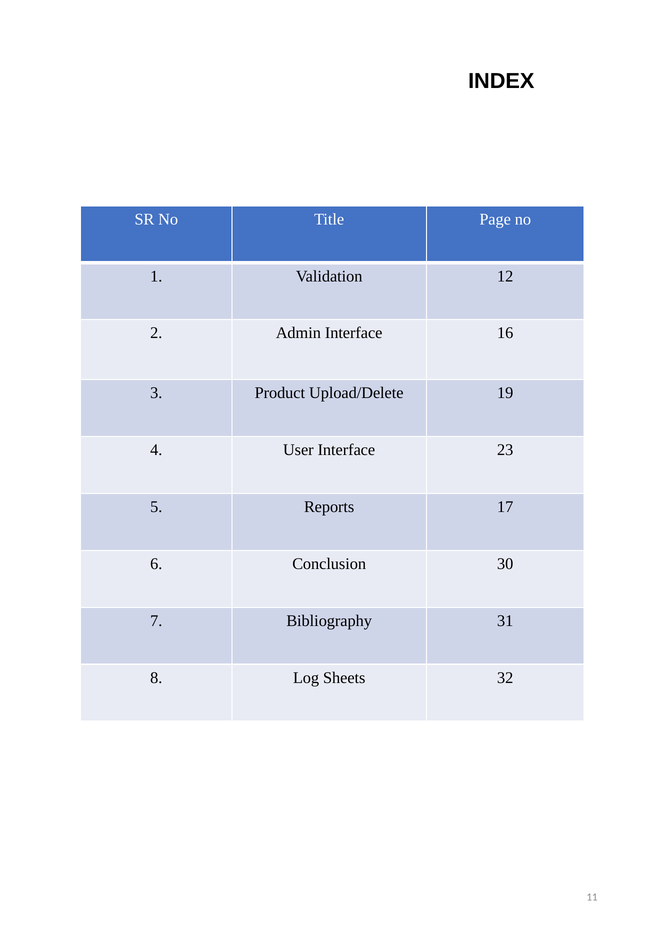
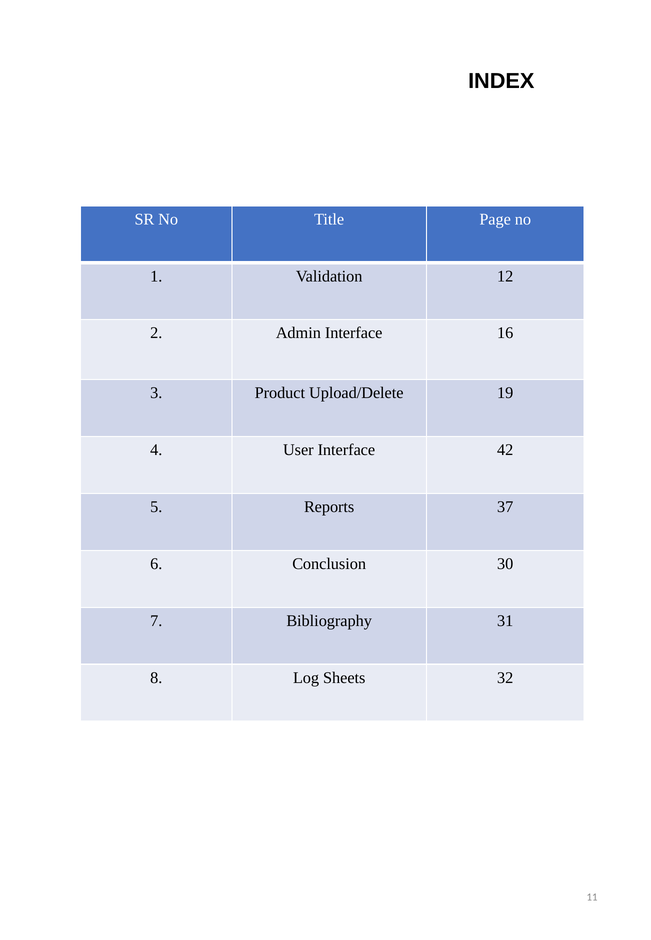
23: 23 -> 42
17: 17 -> 37
